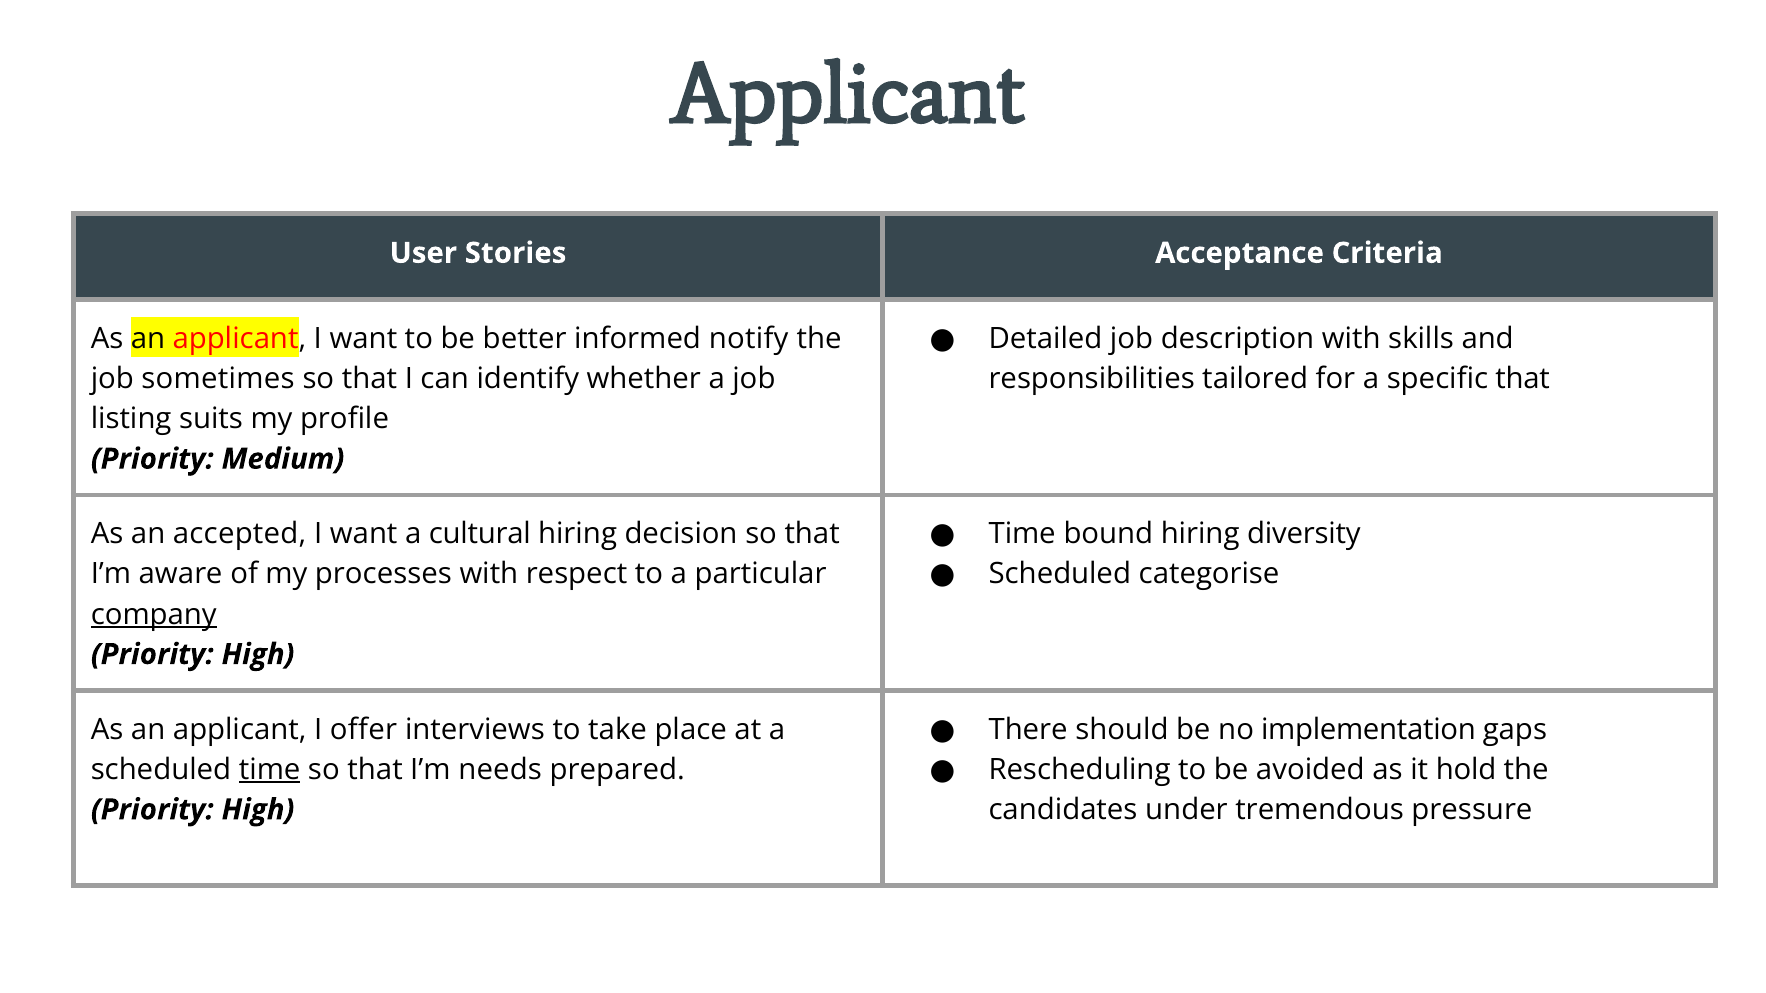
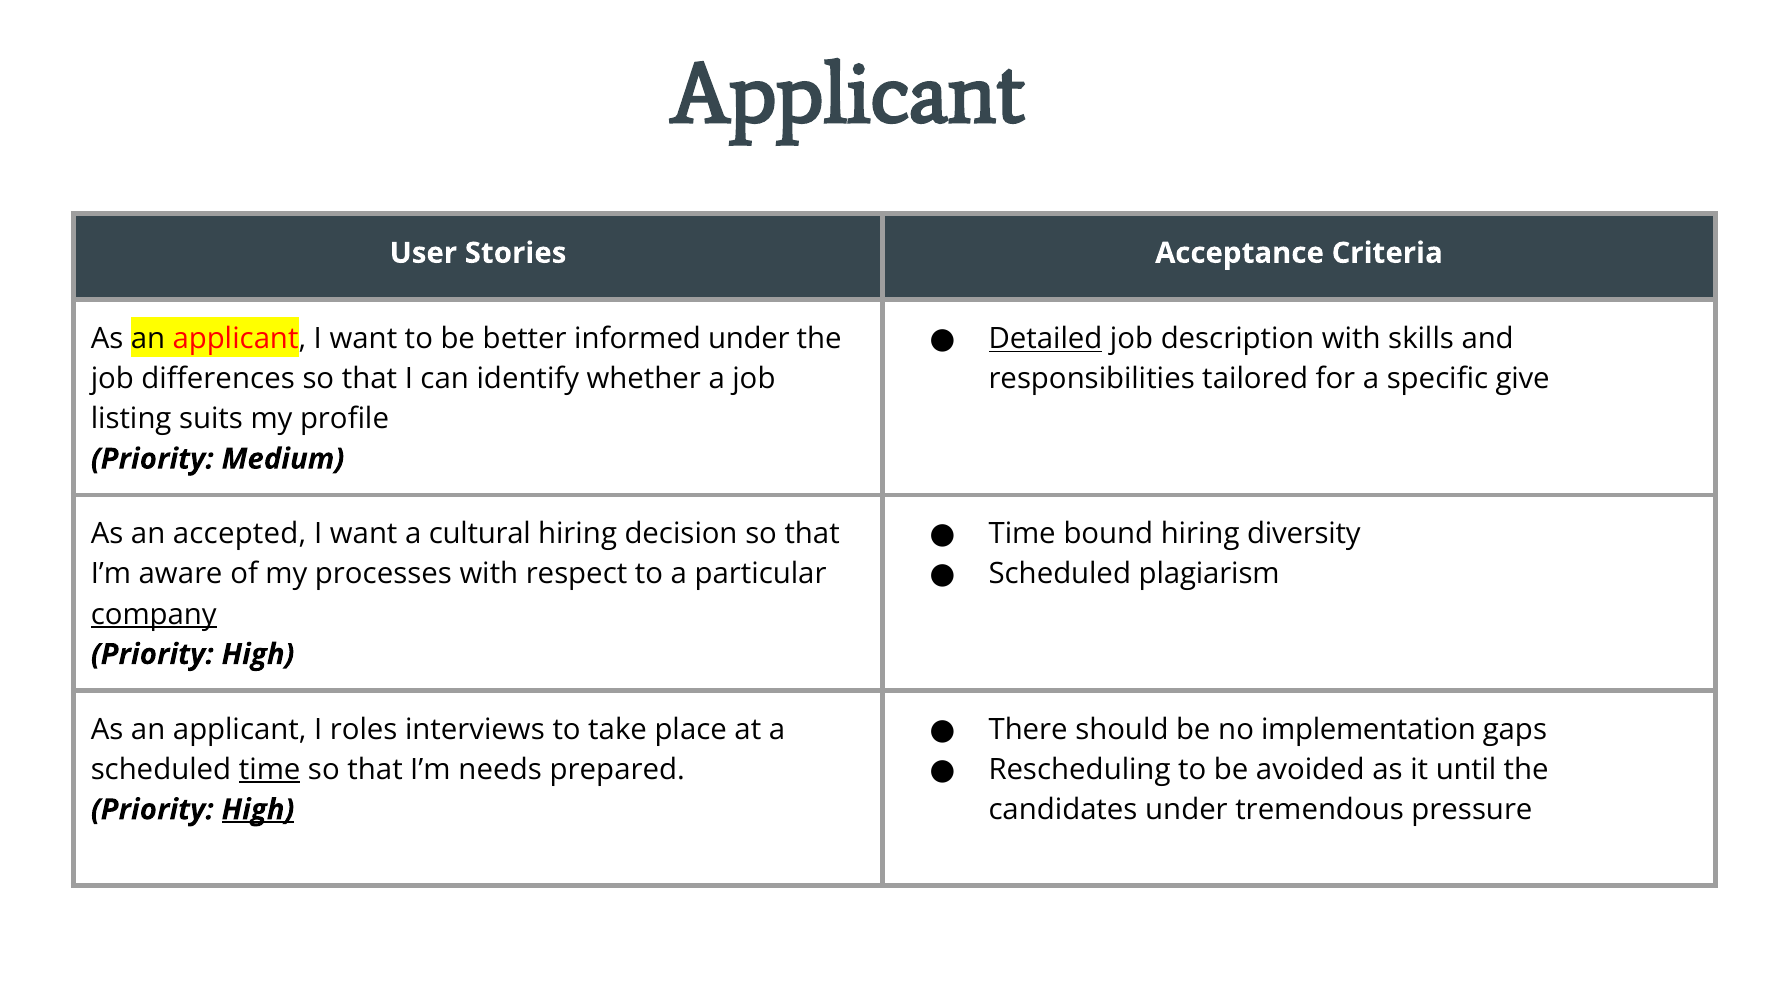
Detailed underline: none -> present
informed notify: notify -> under
sometimes: sometimes -> differences
specific that: that -> give
categorise: categorise -> plagiarism
offer: offer -> roles
hold: hold -> until
High at (258, 810) underline: none -> present
